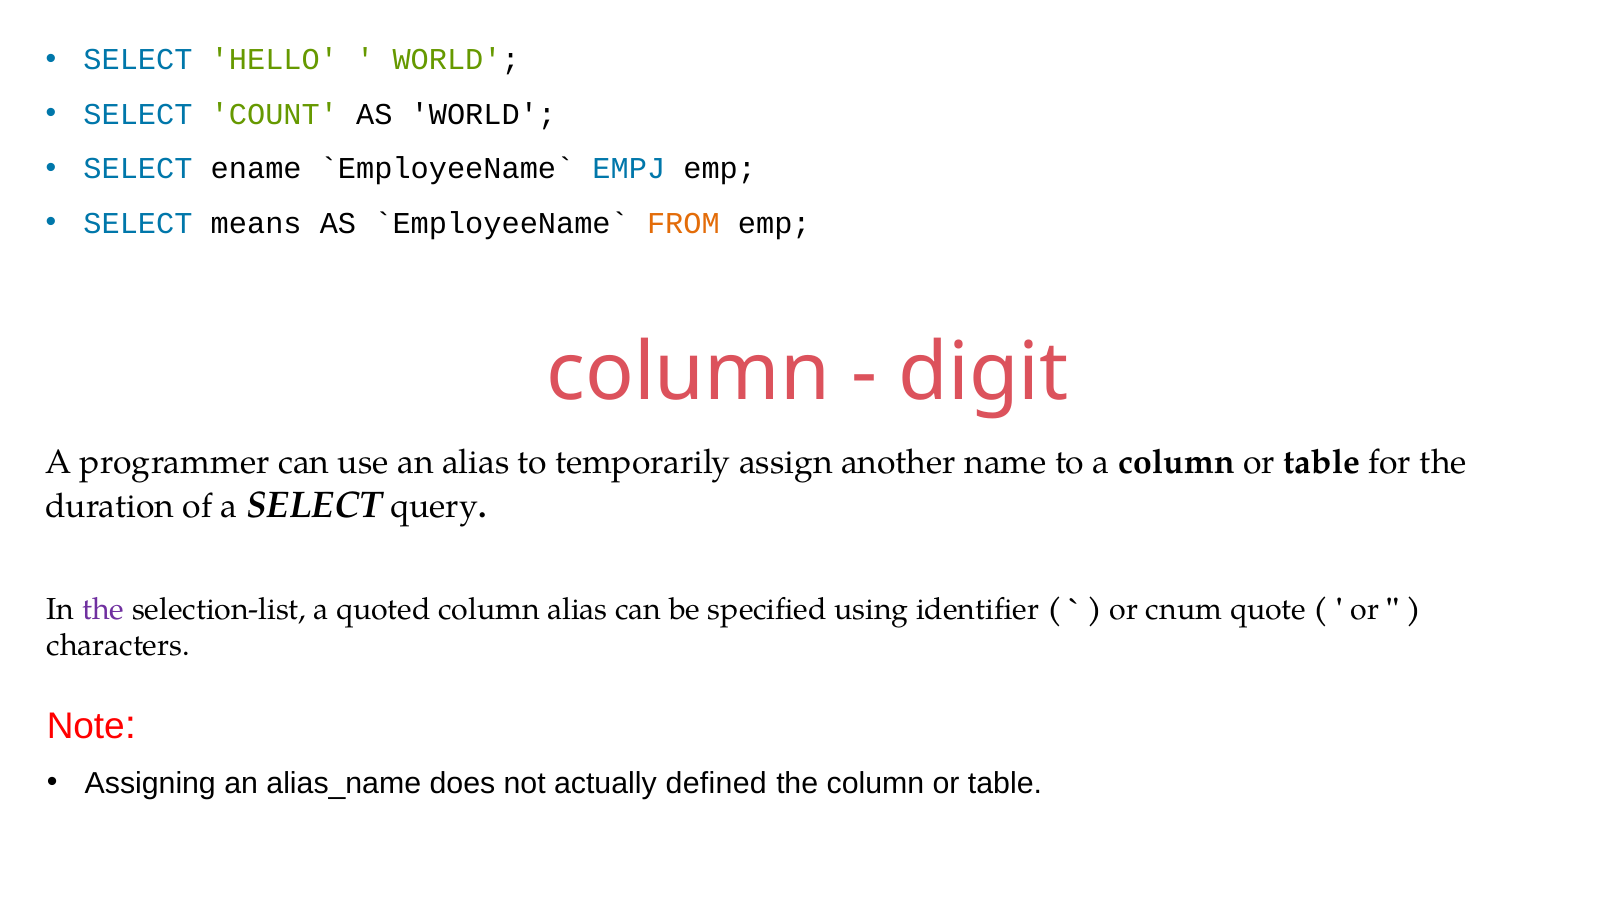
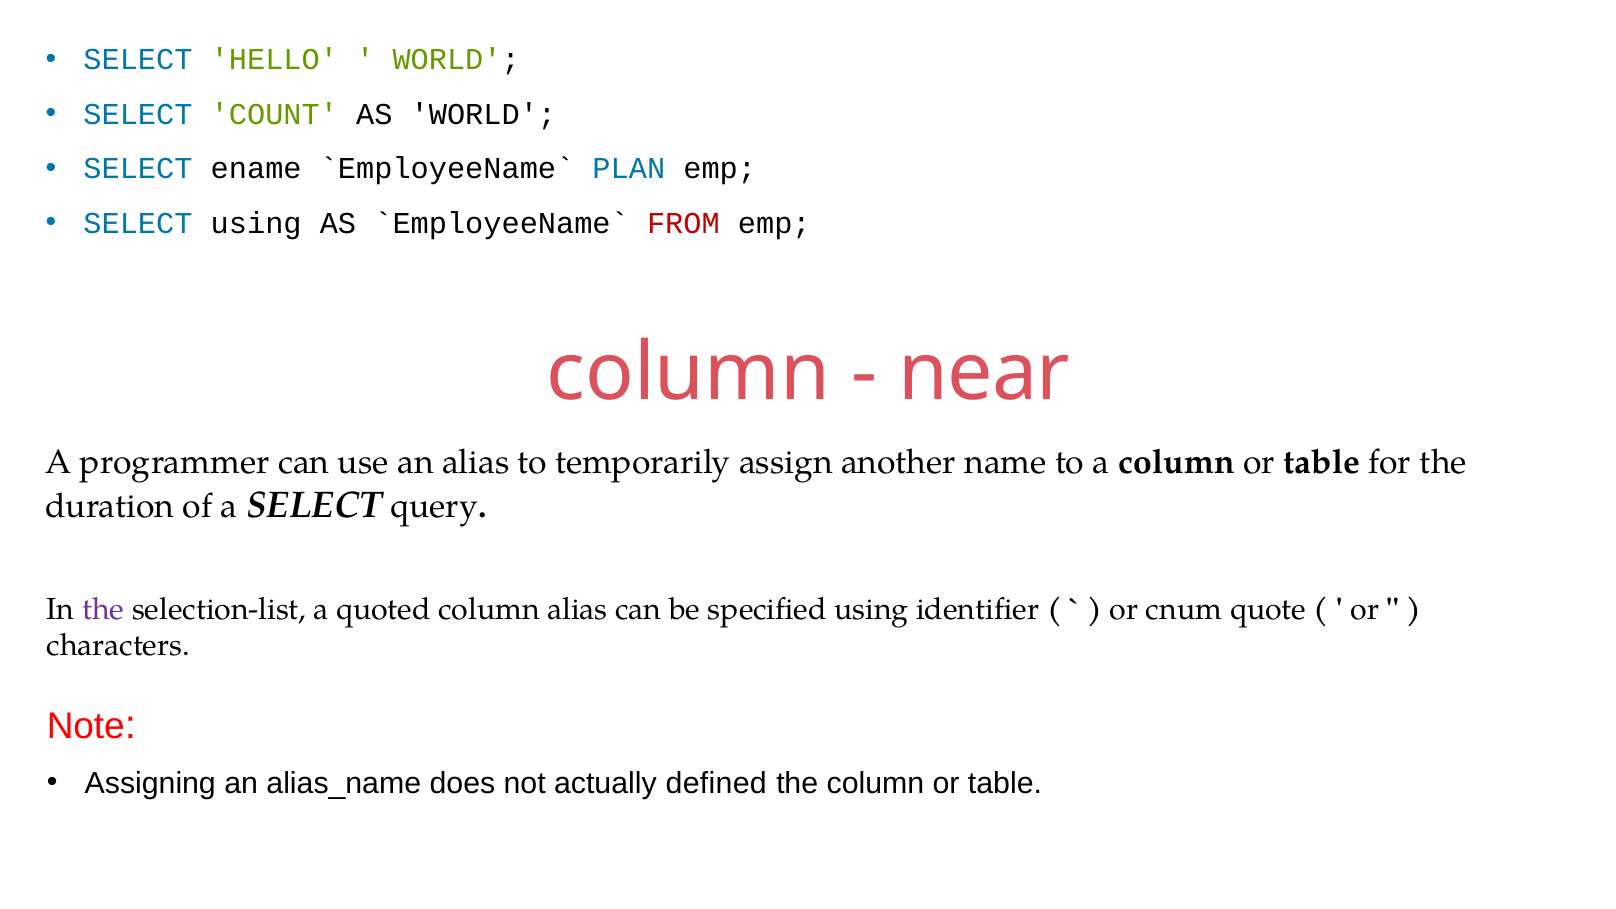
EMPJ: EMPJ -> PLAN
SELECT means: means -> using
FROM colour: orange -> red
digit: digit -> near
